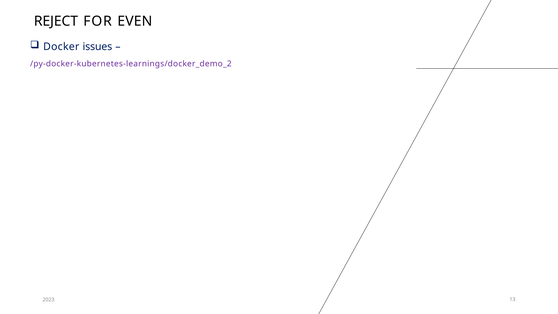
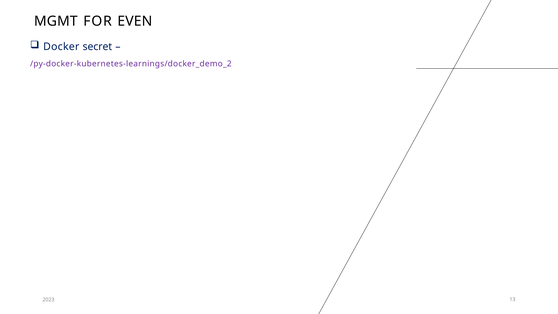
REJECT: REJECT -> MGMT
issues: issues -> secret
